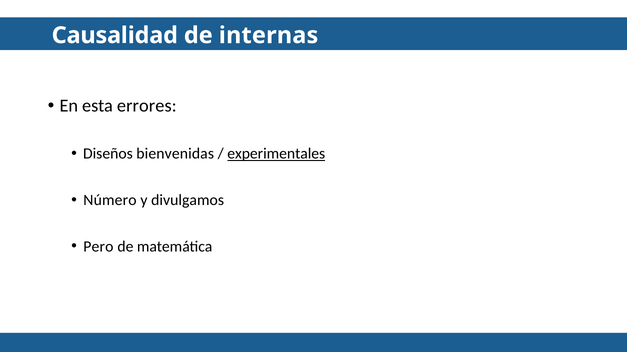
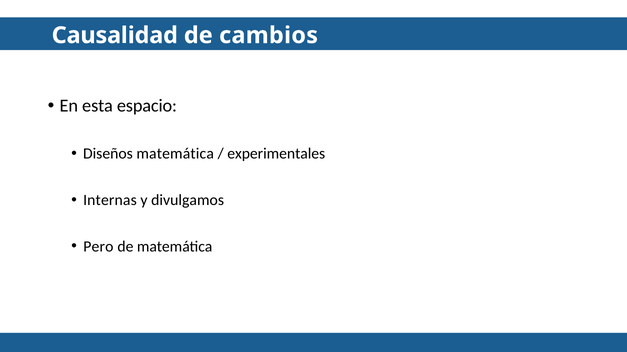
internas: internas -> cambios
errores: errores -> espacio
Diseños bienvenidas: bienvenidas -> matemática
experimentales underline: present -> none
Número: Número -> Internas
